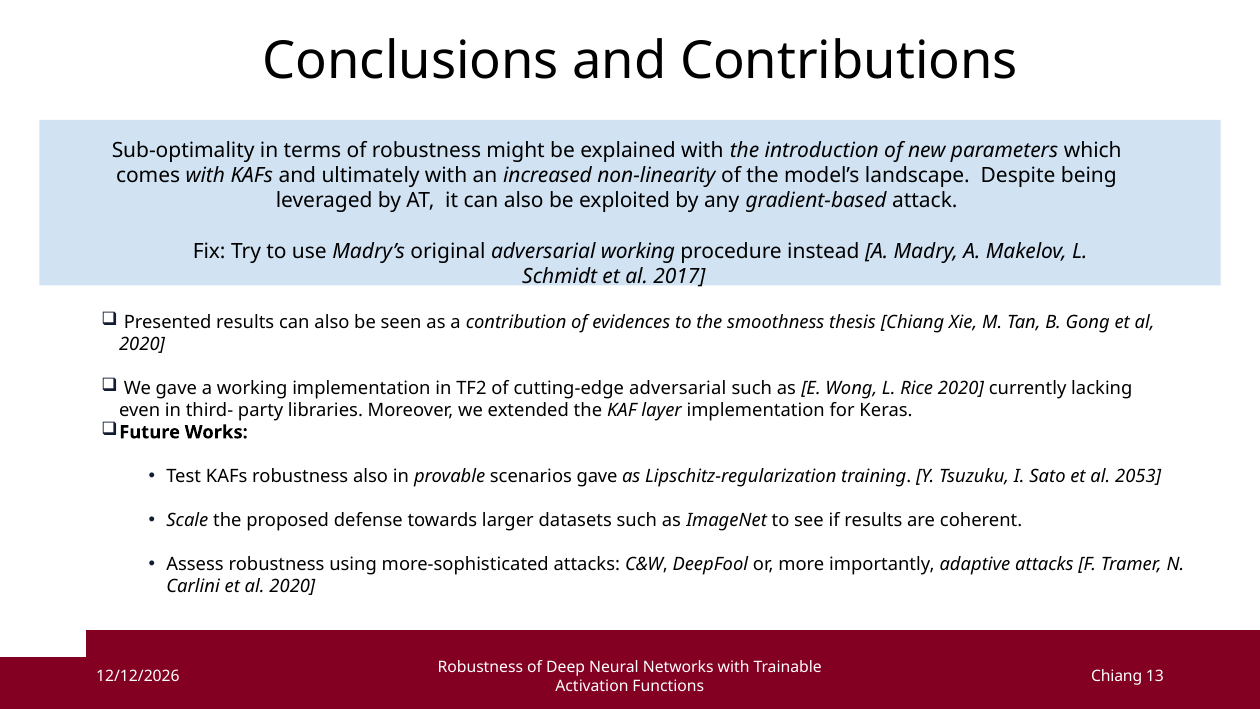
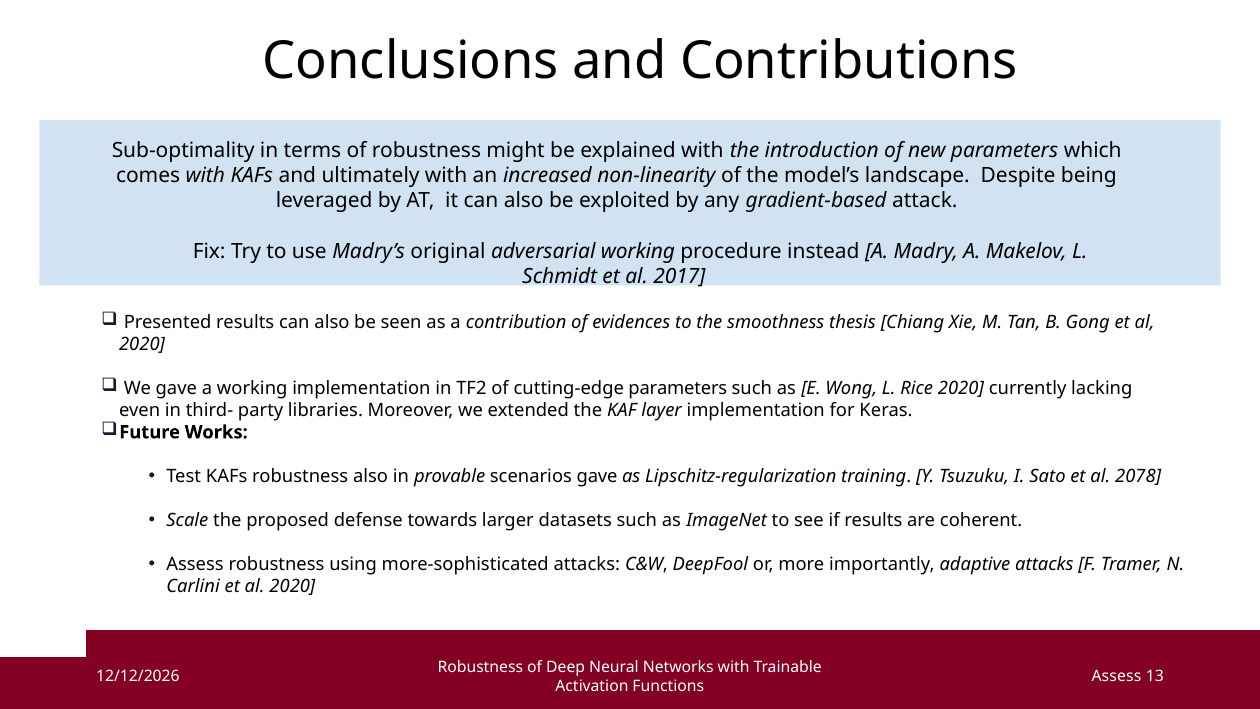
cutting-edge adversarial: adversarial -> parameters
2053: 2053 -> 2078
Chiang at (1117, 676): Chiang -> Assess
